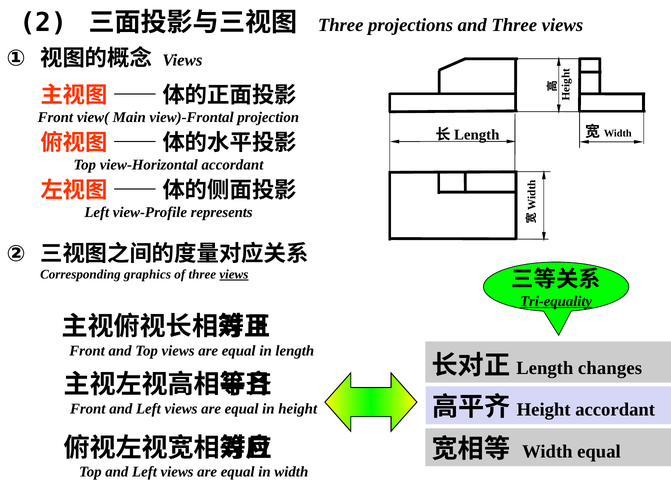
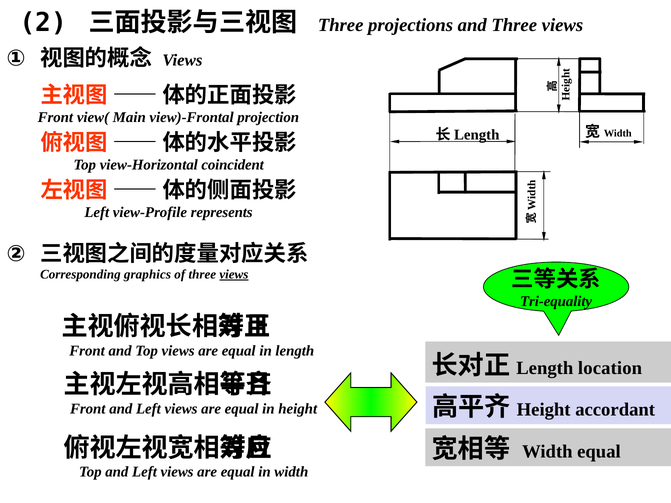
view-Horizontal accordant: accordant -> coincident
Tri-equality underline: present -> none
changes: changes -> location
